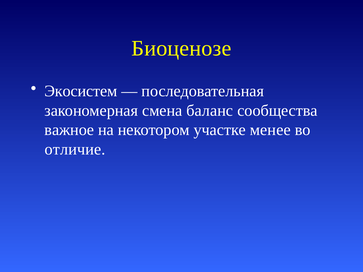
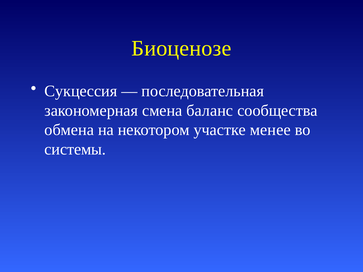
Экосистем: Экосистем -> Cукцессия
важное: важное -> обмена
отличие: отличие -> системы
